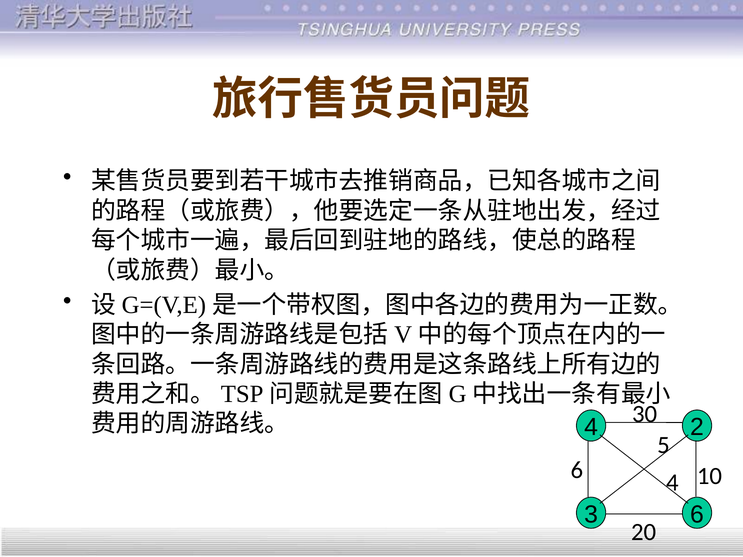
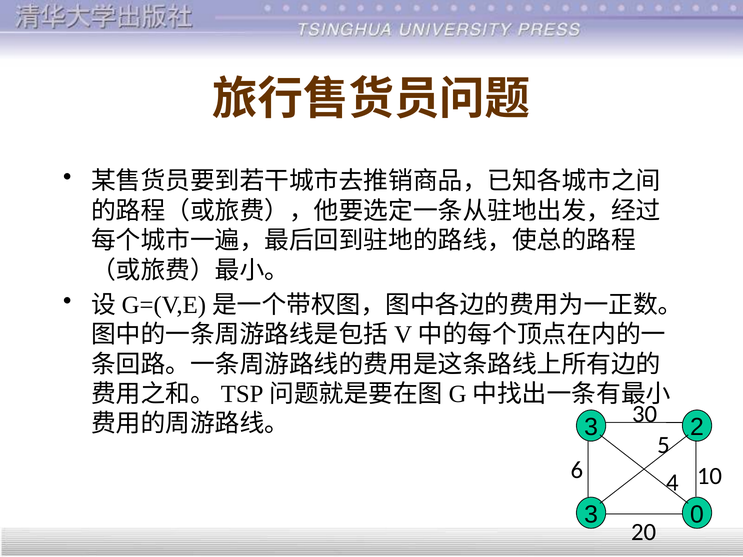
4 at (591, 427): 4 -> 3
3 6: 6 -> 0
